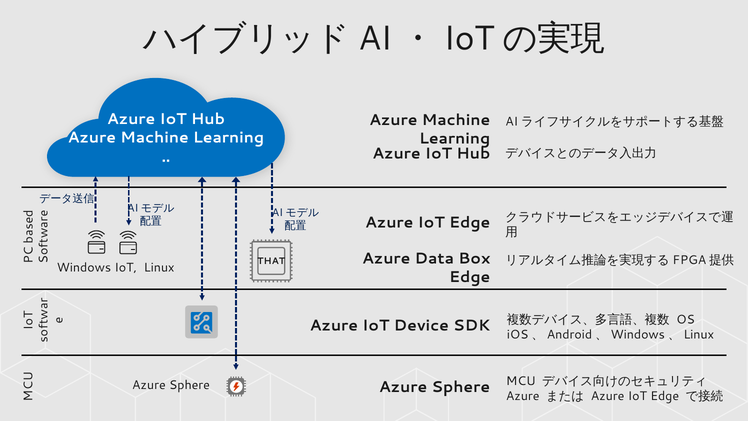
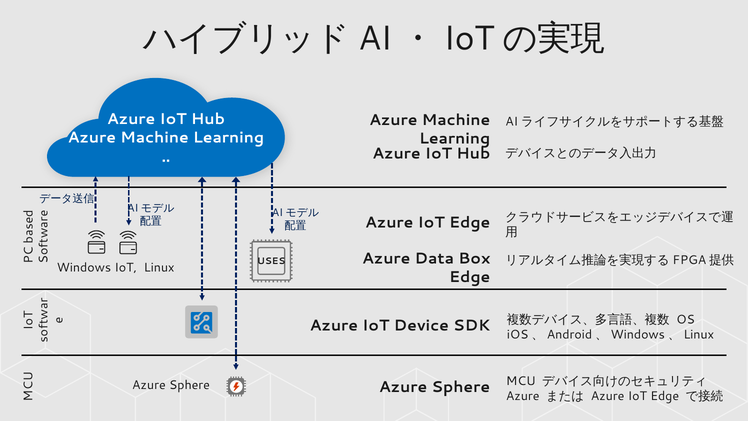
THAT: THAT -> USES
